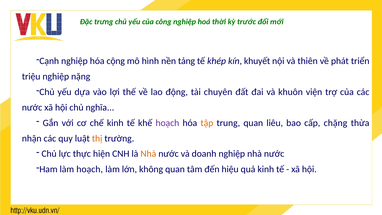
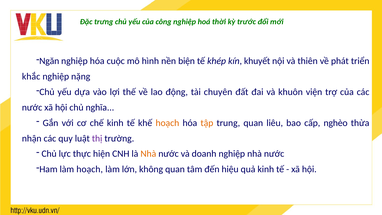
Cạnh: Cạnh -> Ngăn
cộng: cộng -> cuộc
tảng: tảng -> biện
triệu: triệu -> khắc
hoạch at (167, 123) colour: purple -> orange
chặng: chặng -> nghèo
thị colour: orange -> purple
